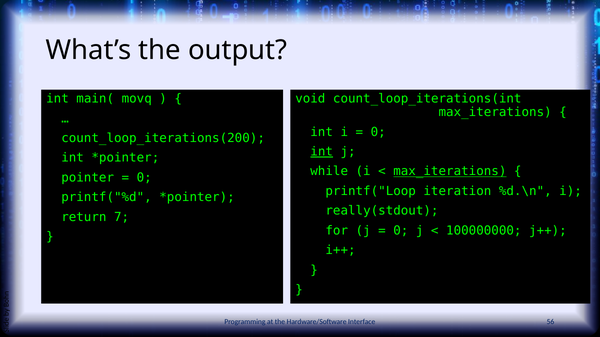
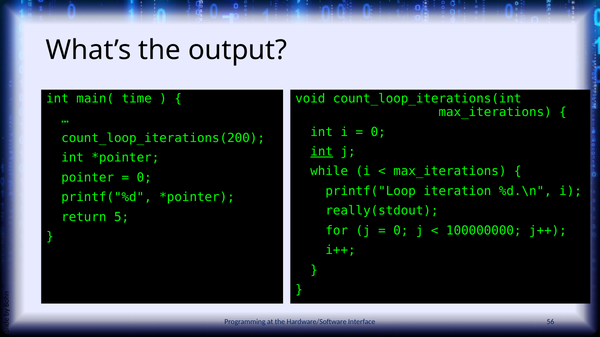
movq: movq -> time
max_iterations at (450, 172) underline: present -> none
7: 7 -> 5
